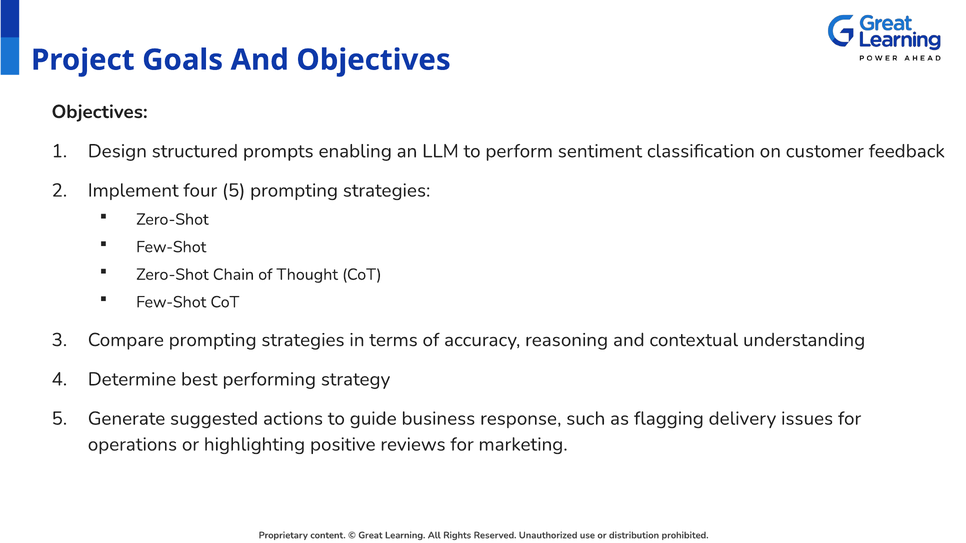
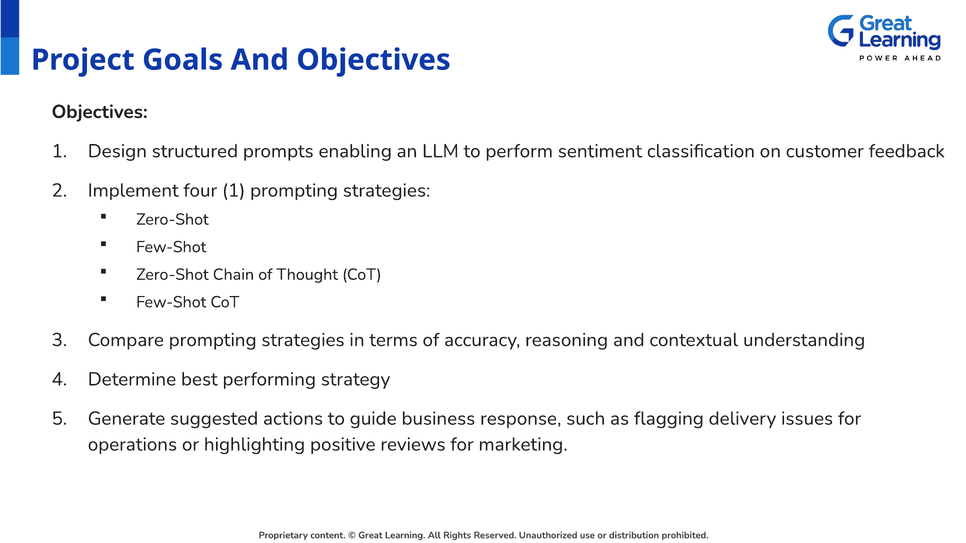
four 5: 5 -> 1
